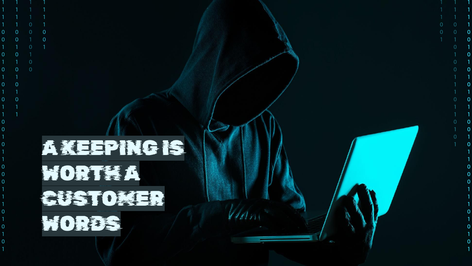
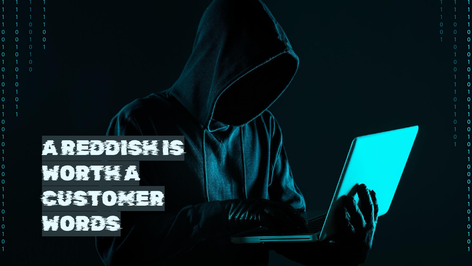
KEEPING: KEEPING -> REDDISH
